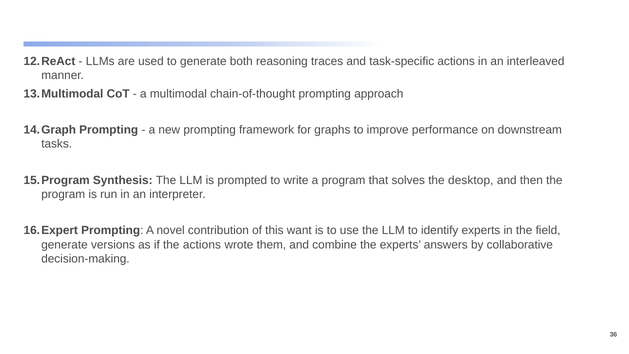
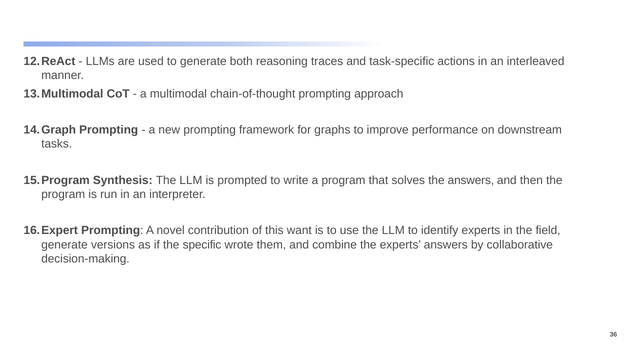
the desktop: desktop -> answers
the actions: actions -> specific
